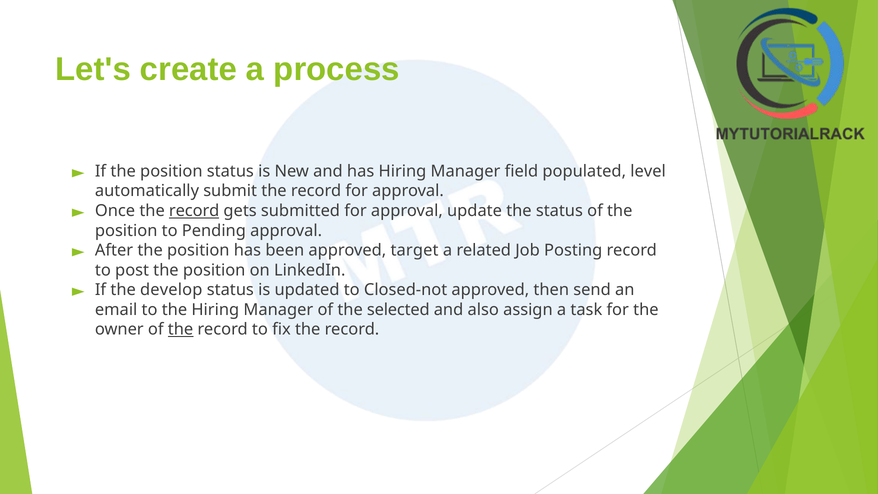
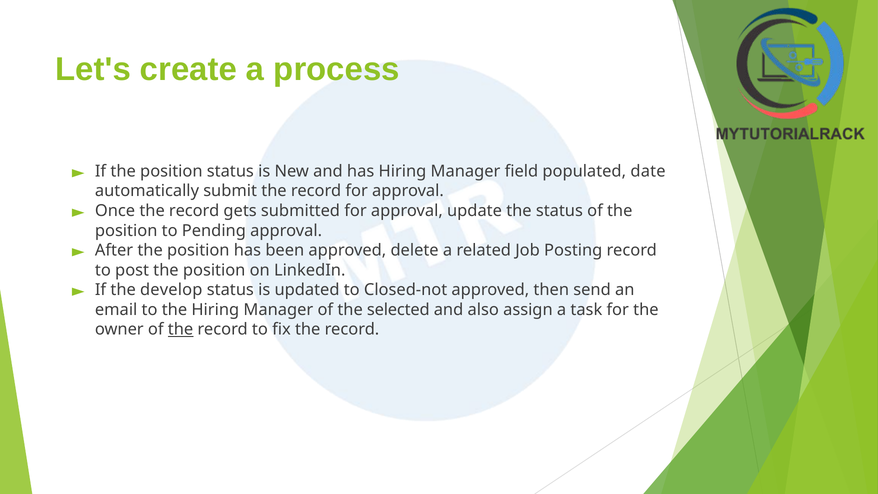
level: level -> date
record at (194, 211) underline: present -> none
target: target -> delete
